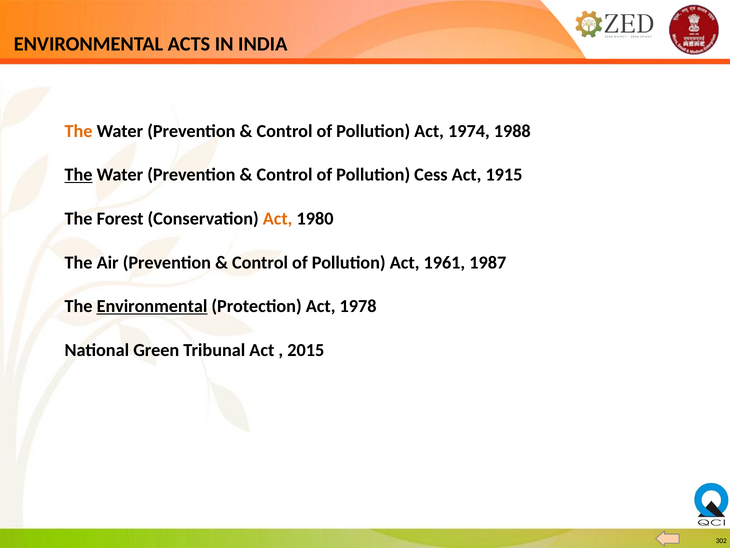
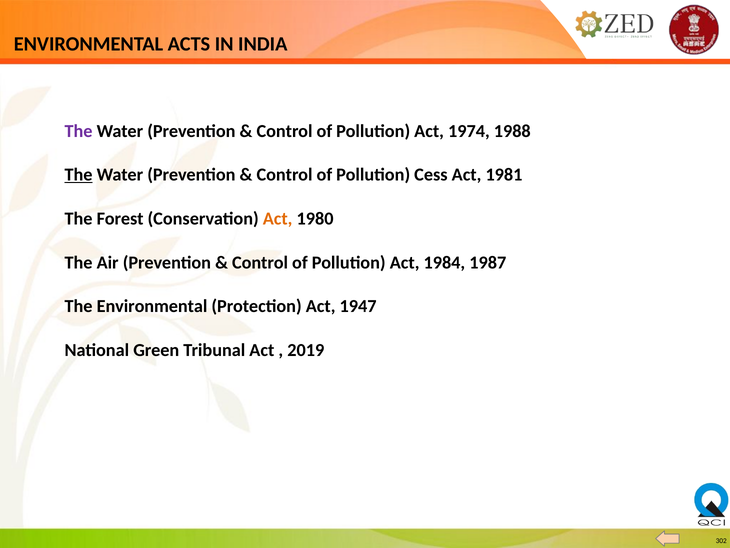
The at (79, 131) colour: orange -> purple
1915: 1915 -> 1981
1961: 1961 -> 1984
Environmental at (152, 306) underline: present -> none
1978: 1978 -> 1947
2015: 2015 -> 2019
